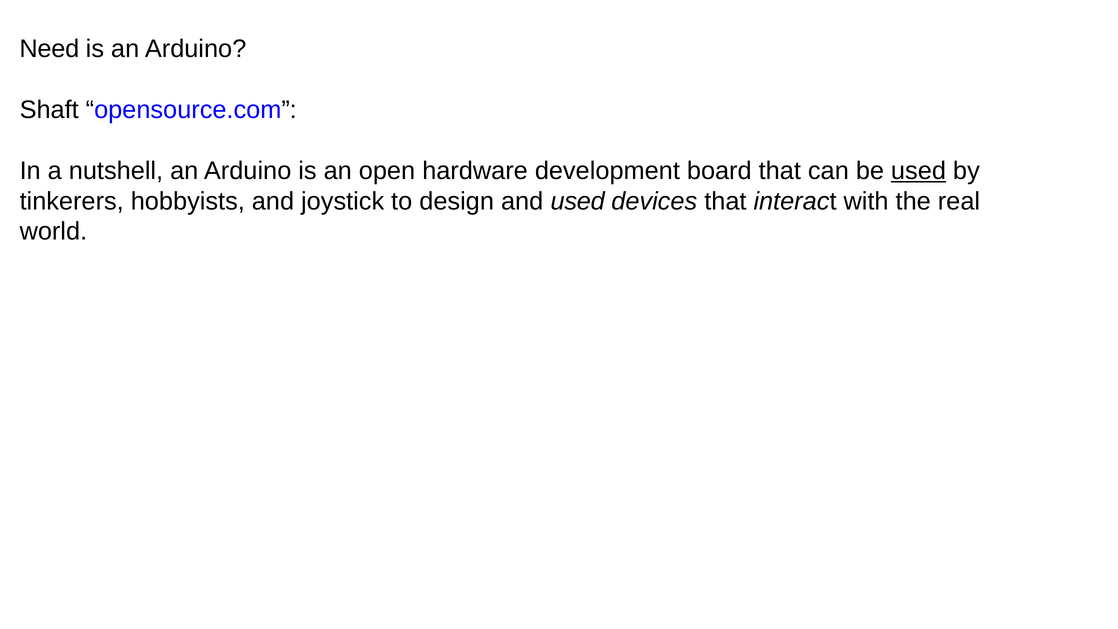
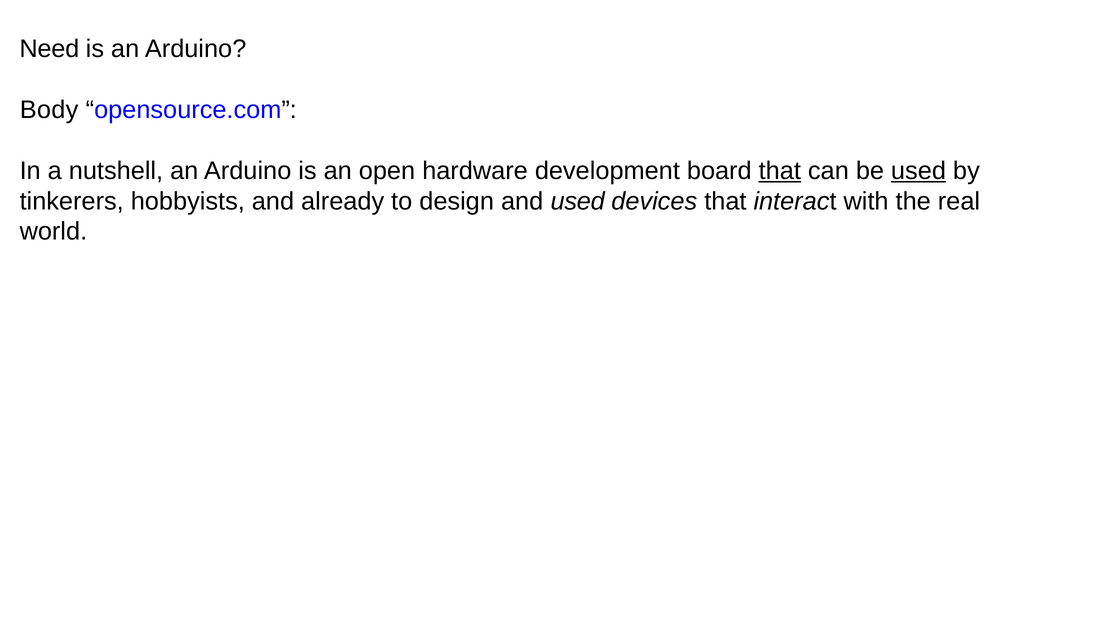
Shaft: Shaft -> Body
that at (780, 171) underline: none -> present
joystick: joystick -> already
